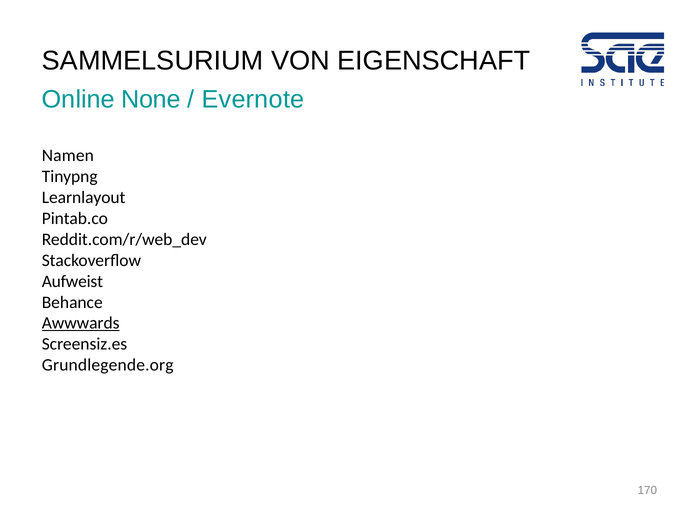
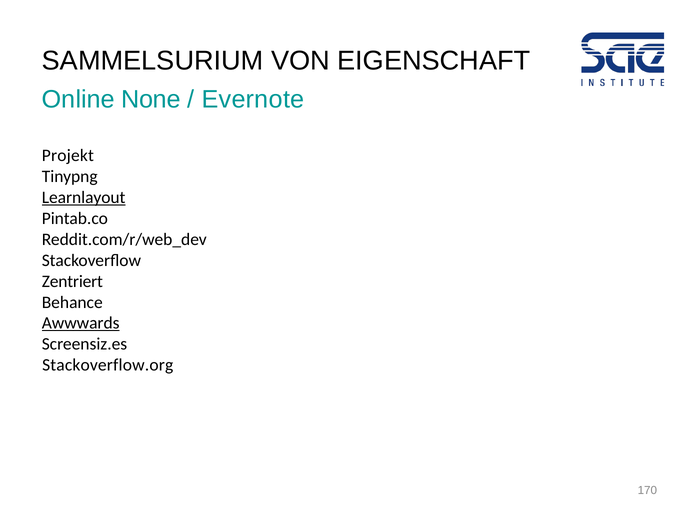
Namen: Namen -> Projekt
Learnlayout underline: none -> present
Aufweist: Aufweist -> Zentriert
Grundlegende.org: Grundlegende.org -> Stackoverflow.org
